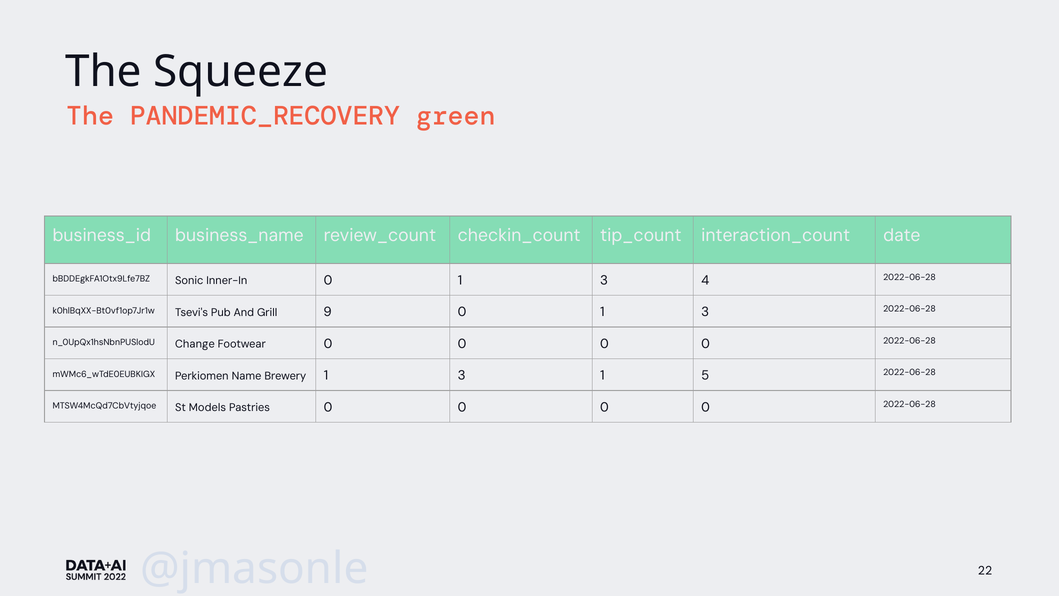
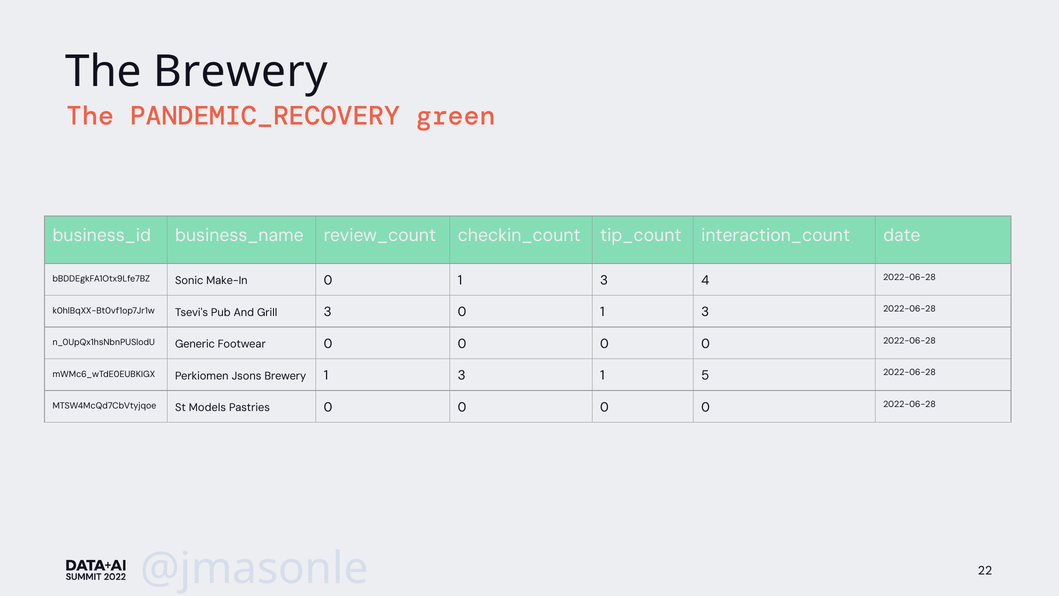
The Squeeze: Squeeze -> Brewery
Inner-In: Inner-In -> Make-In
Grill 9: 9 -> 3
Change: Change -> Generic
Name: Name -> Jsons
